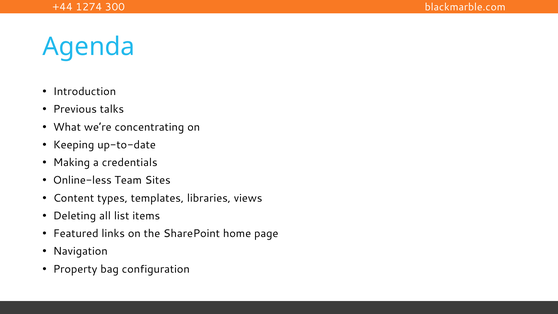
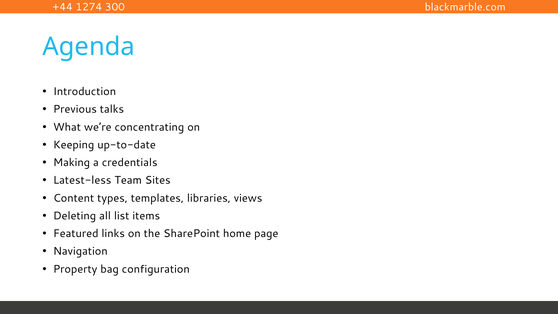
Online-less: Online-less -> Latest-less
